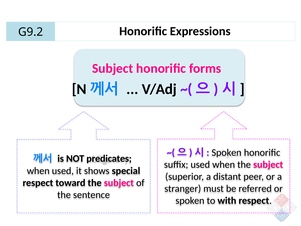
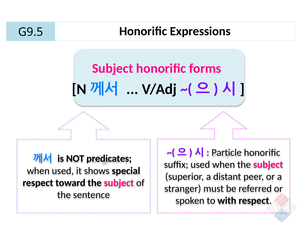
G9.2: G9.2 -> G9.5
Spoken at (227, 152): Spoken -> Particle
